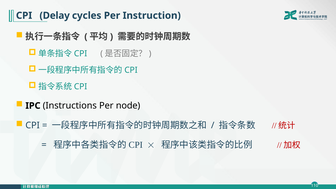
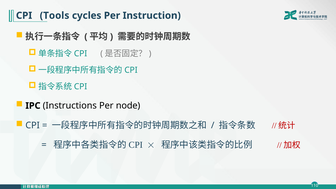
Delay: Delay -> Tools
